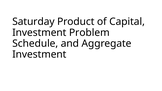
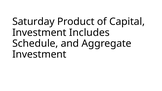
Problem: Problem -> Includes
